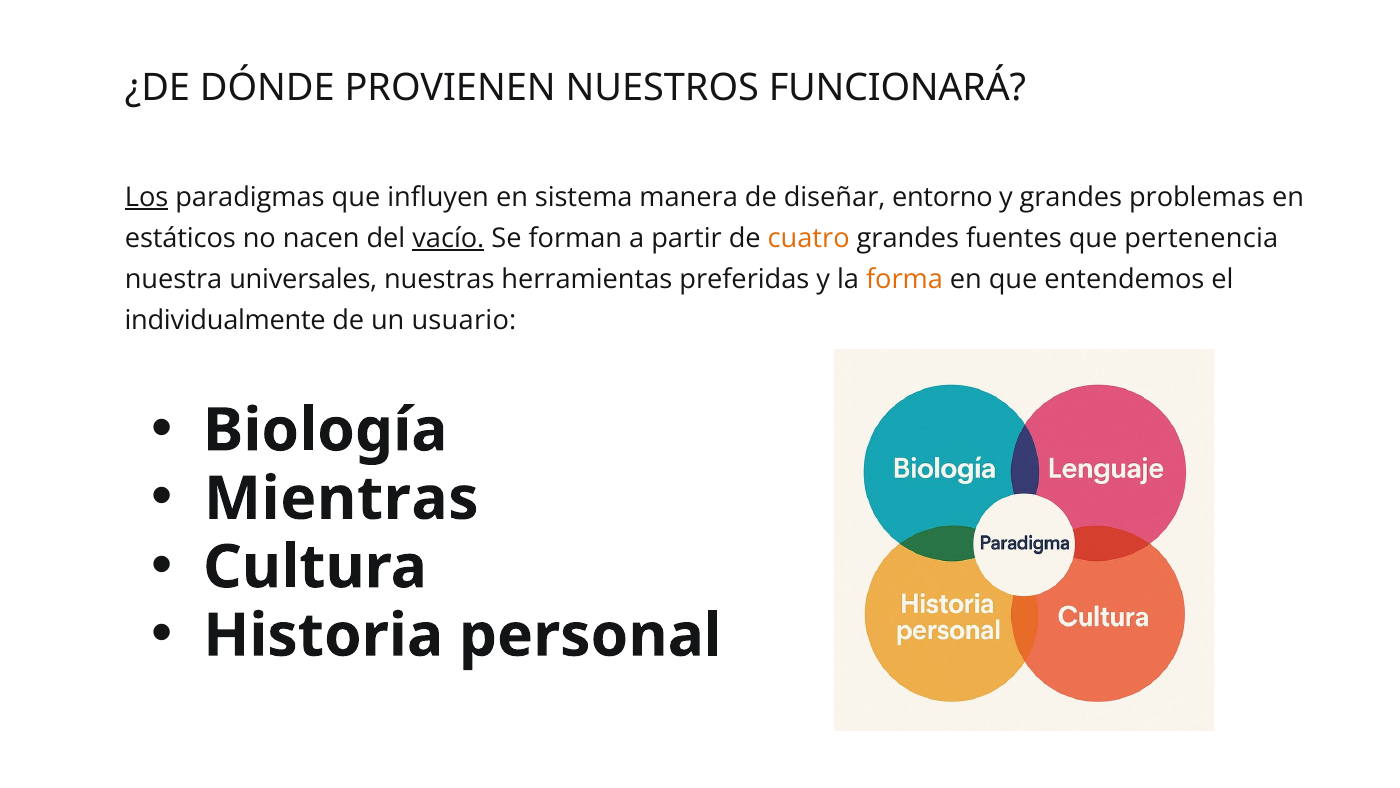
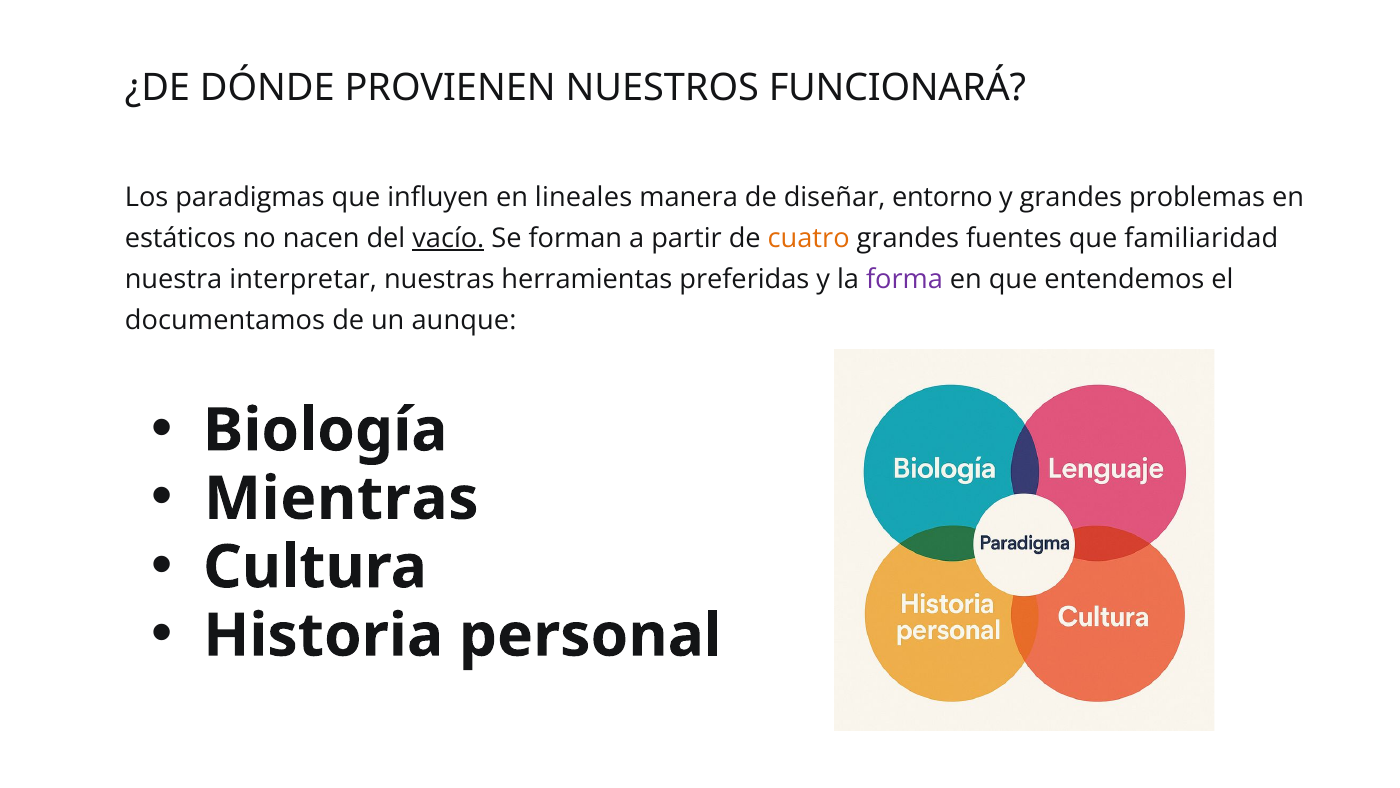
Los underline: present -> none
sistema: sistema -> lineales
pertenencia: pertenencia -> familiaridad
universales: universales -> interpretar
forma colour: orange -> purple
individualmente: individualmente -> documentamos
usuario: usuario -> aunque
